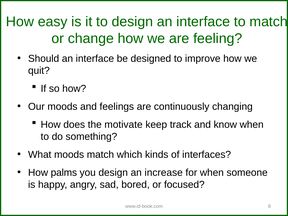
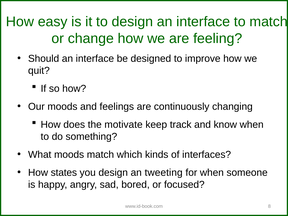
palms: palms -> states
increase: increase -> tweeting
